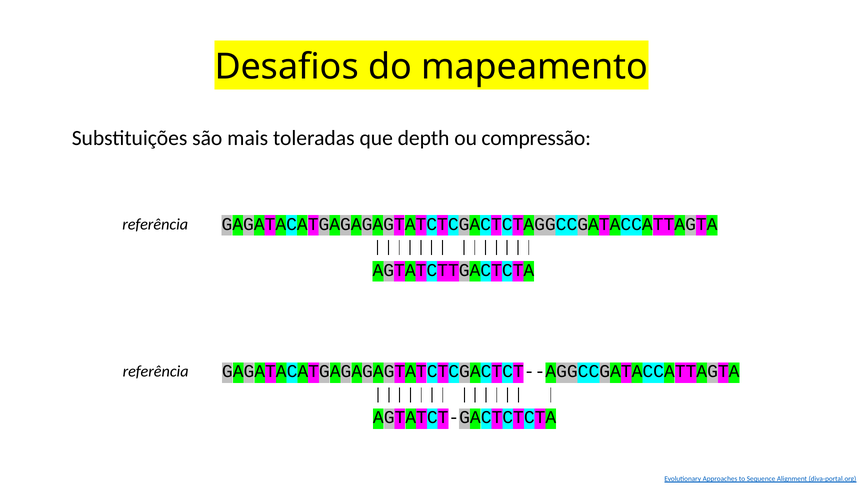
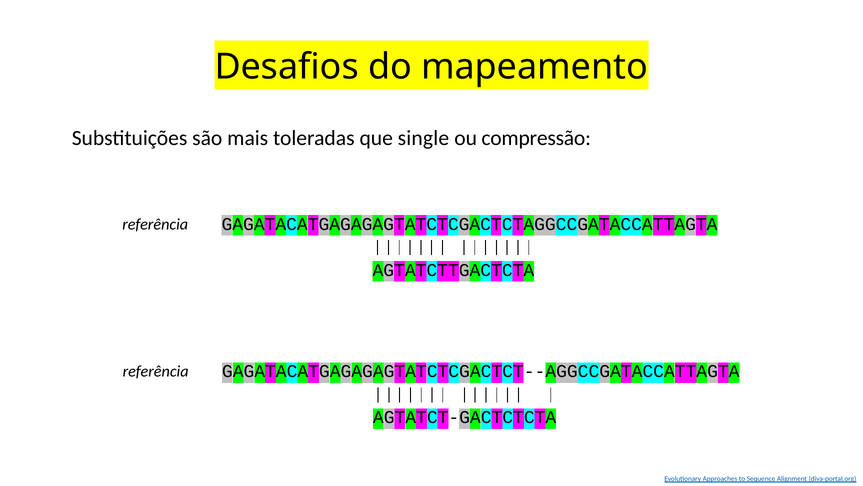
depth: depth -> single
